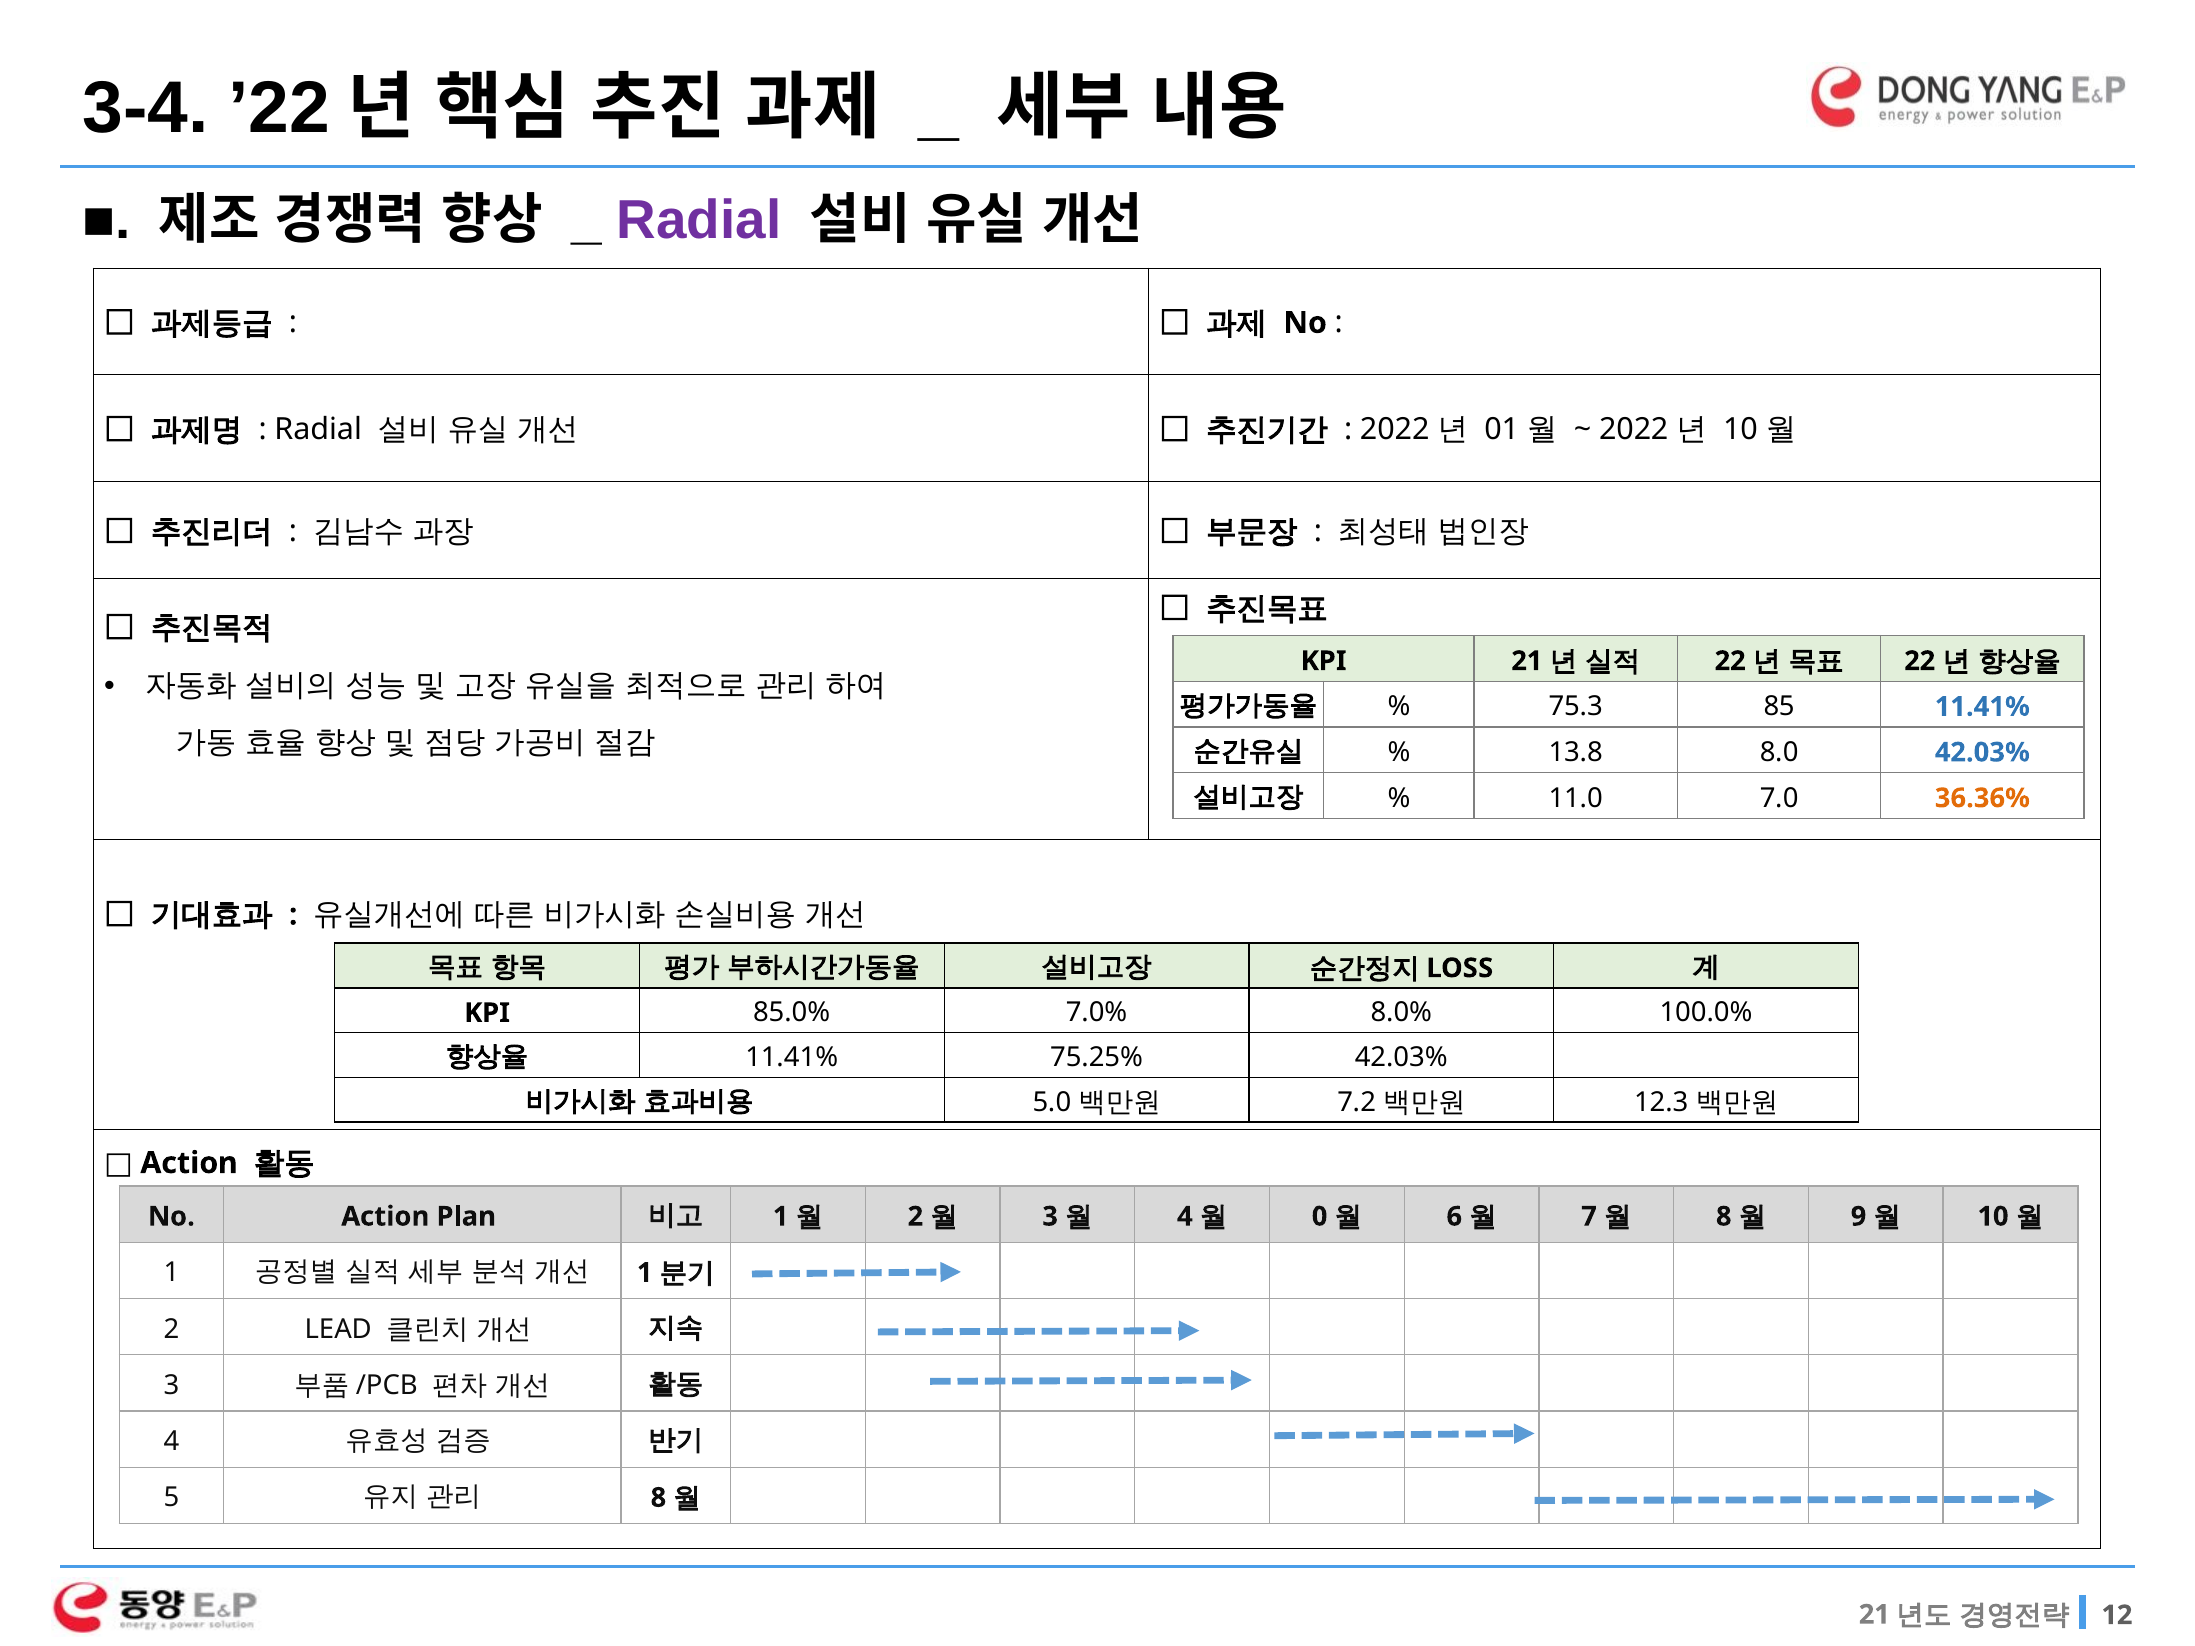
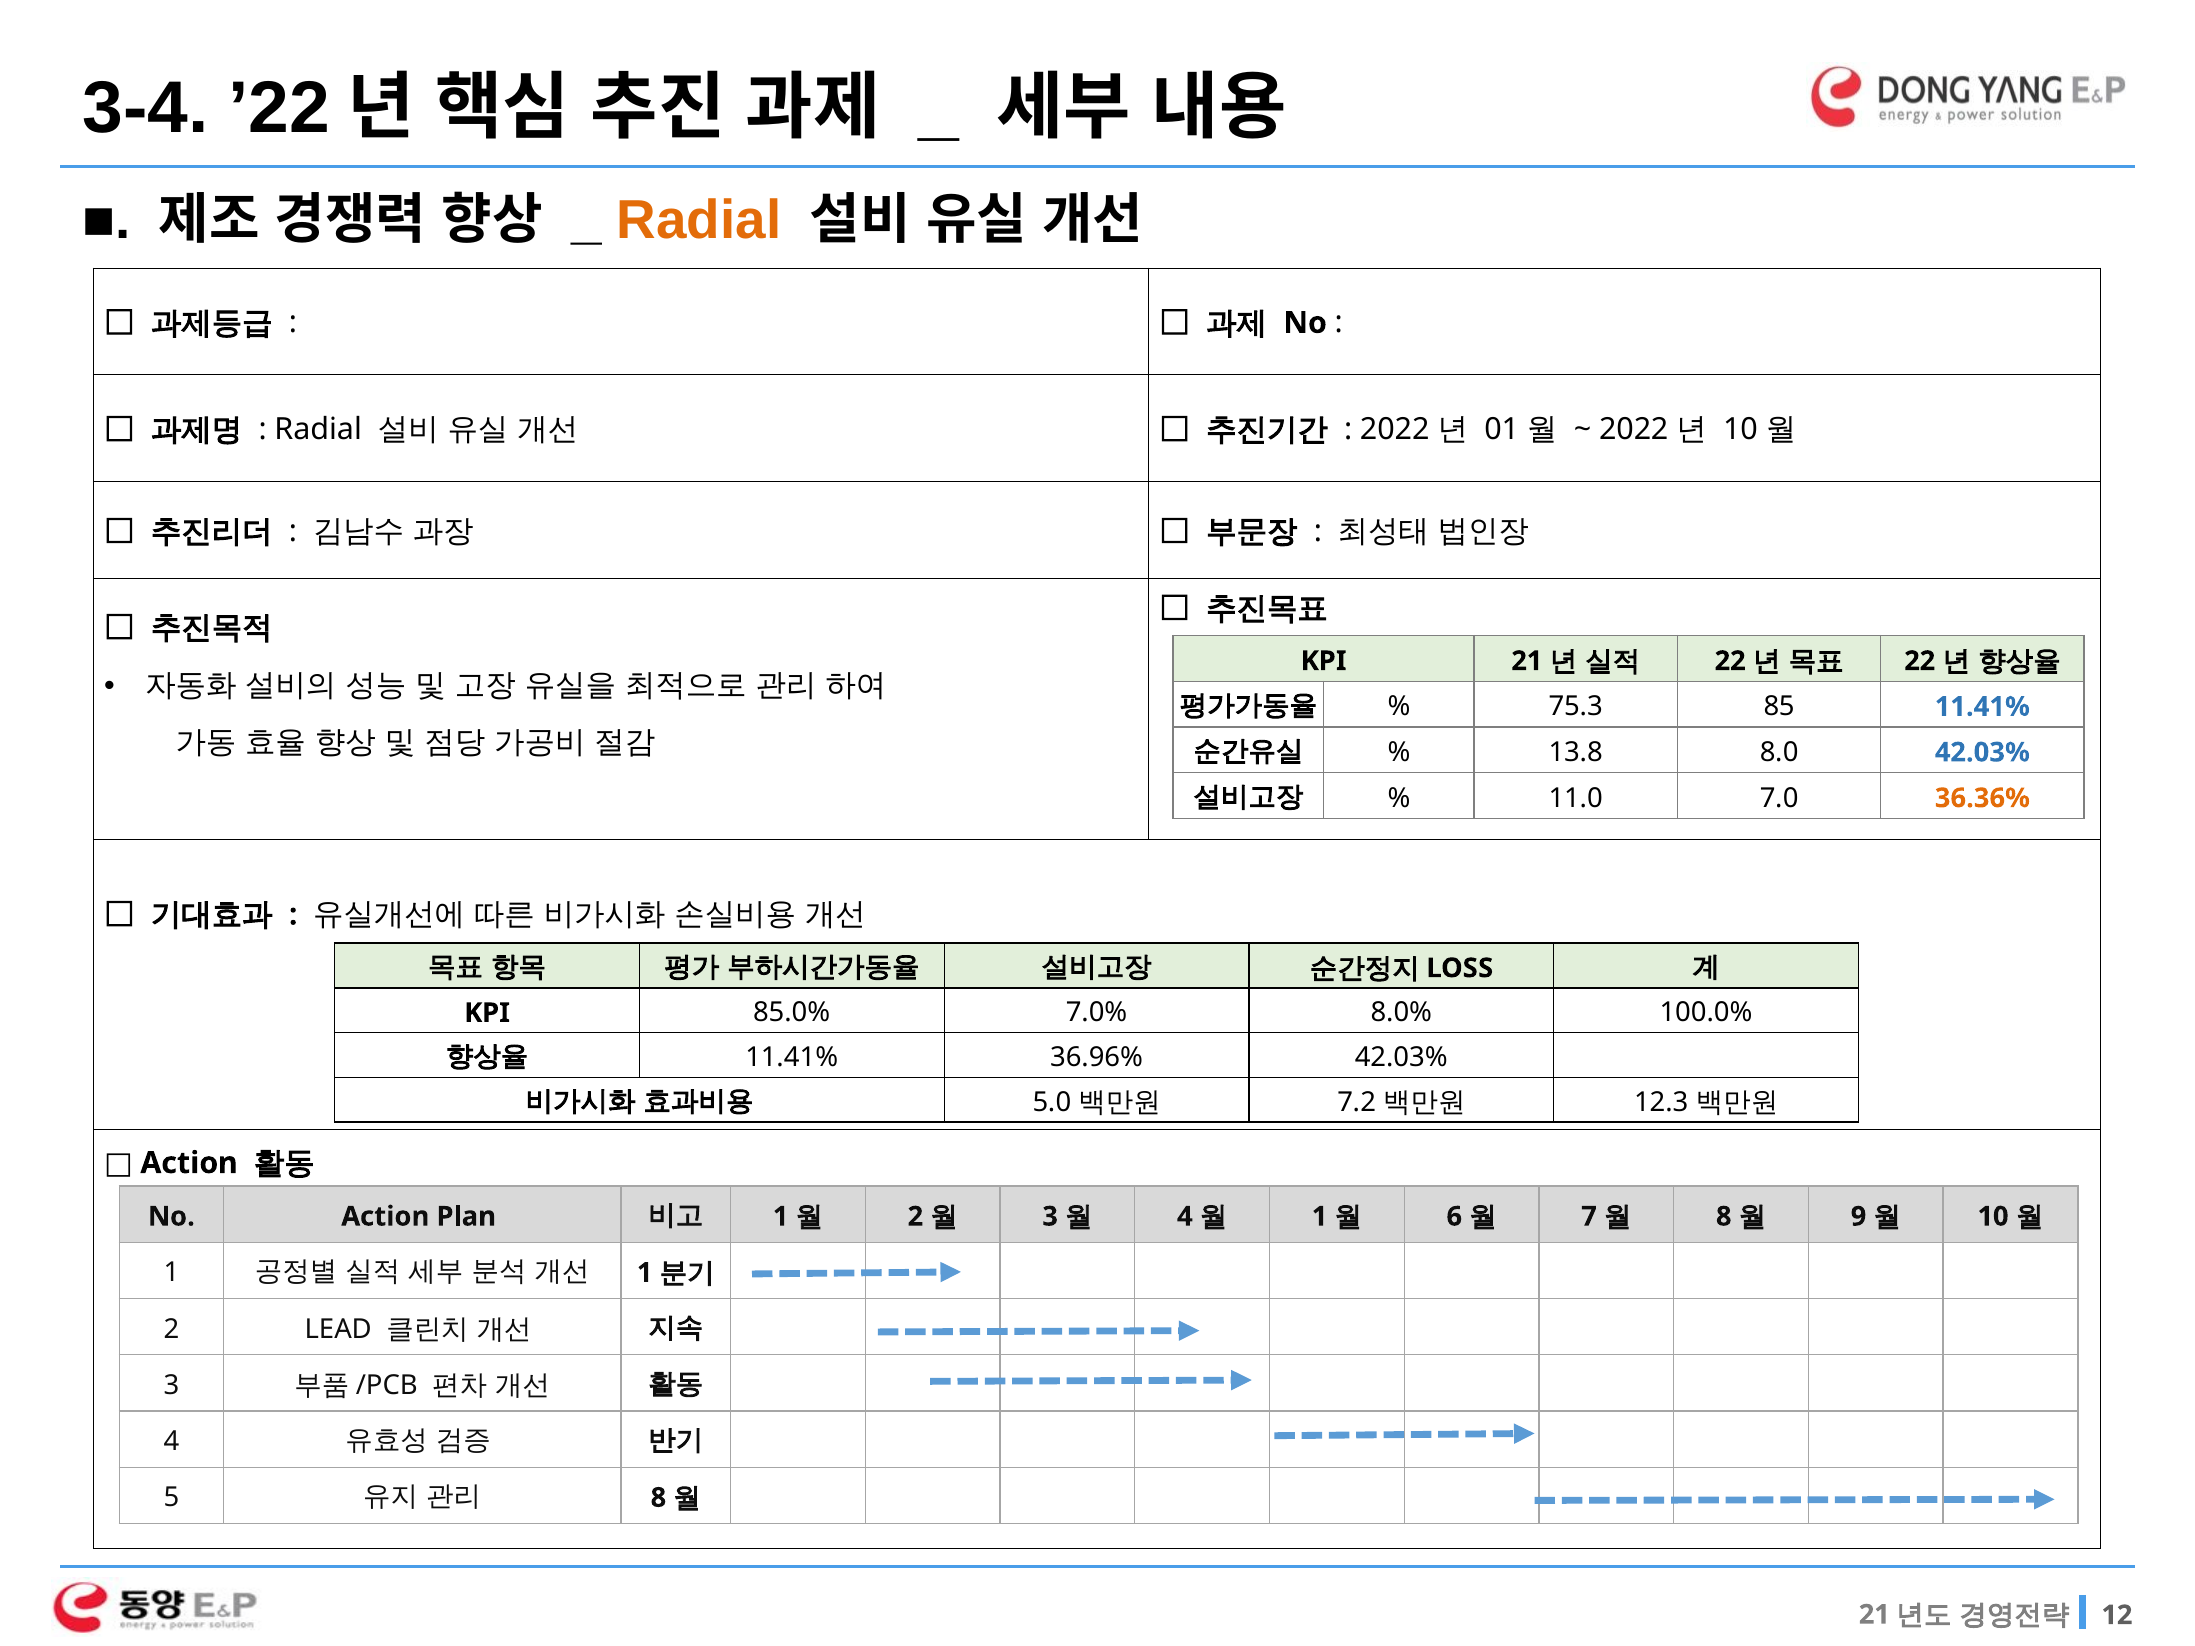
Radial at (699, 220) colour: purple -> orange
75.25%: 75.25% -> 36.96%
0 at (1320, 1217): 0 -> 1
